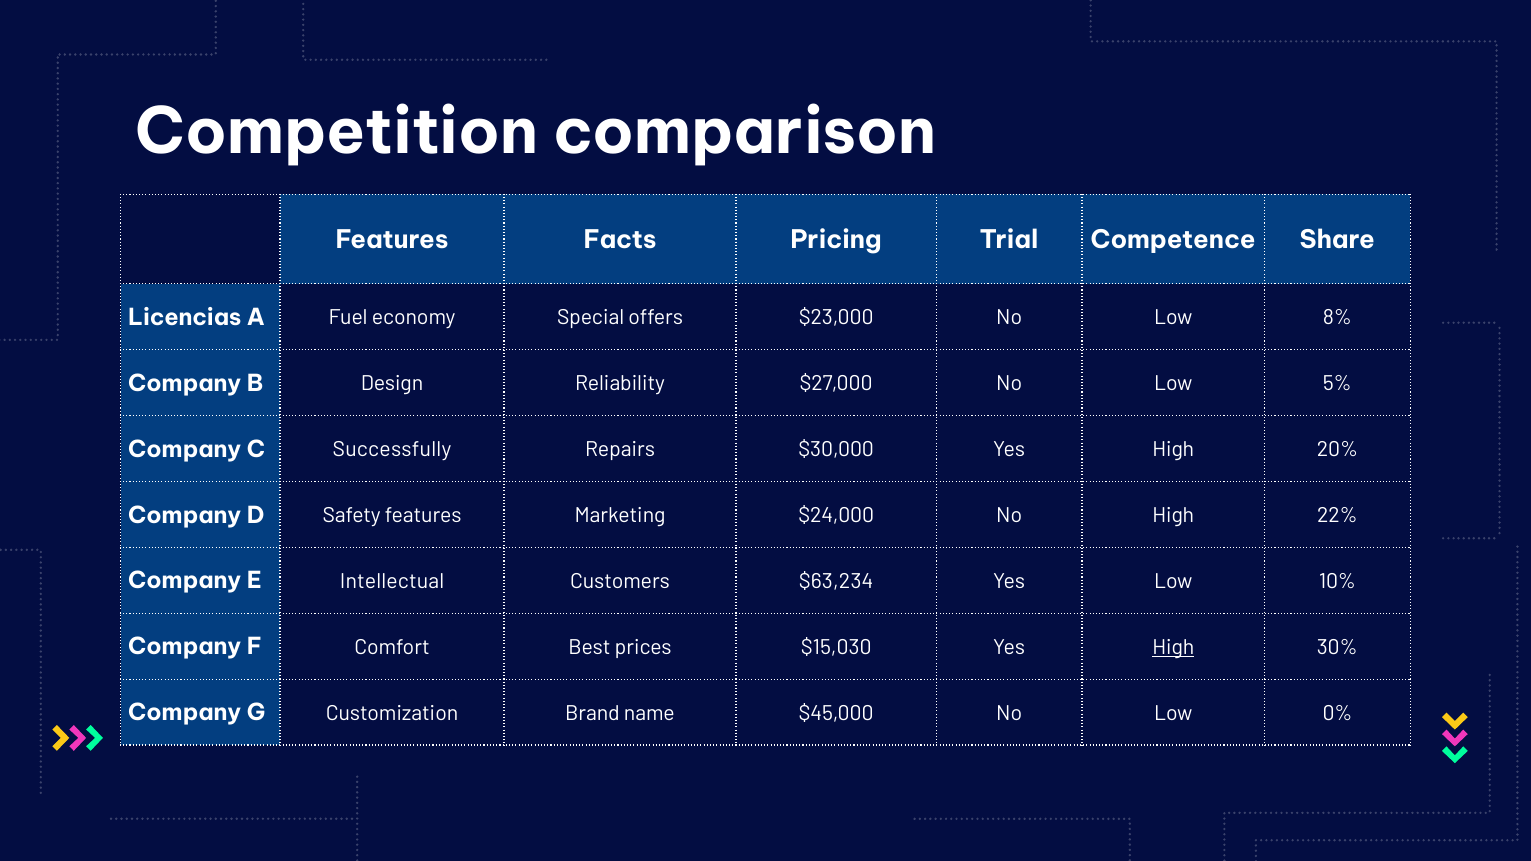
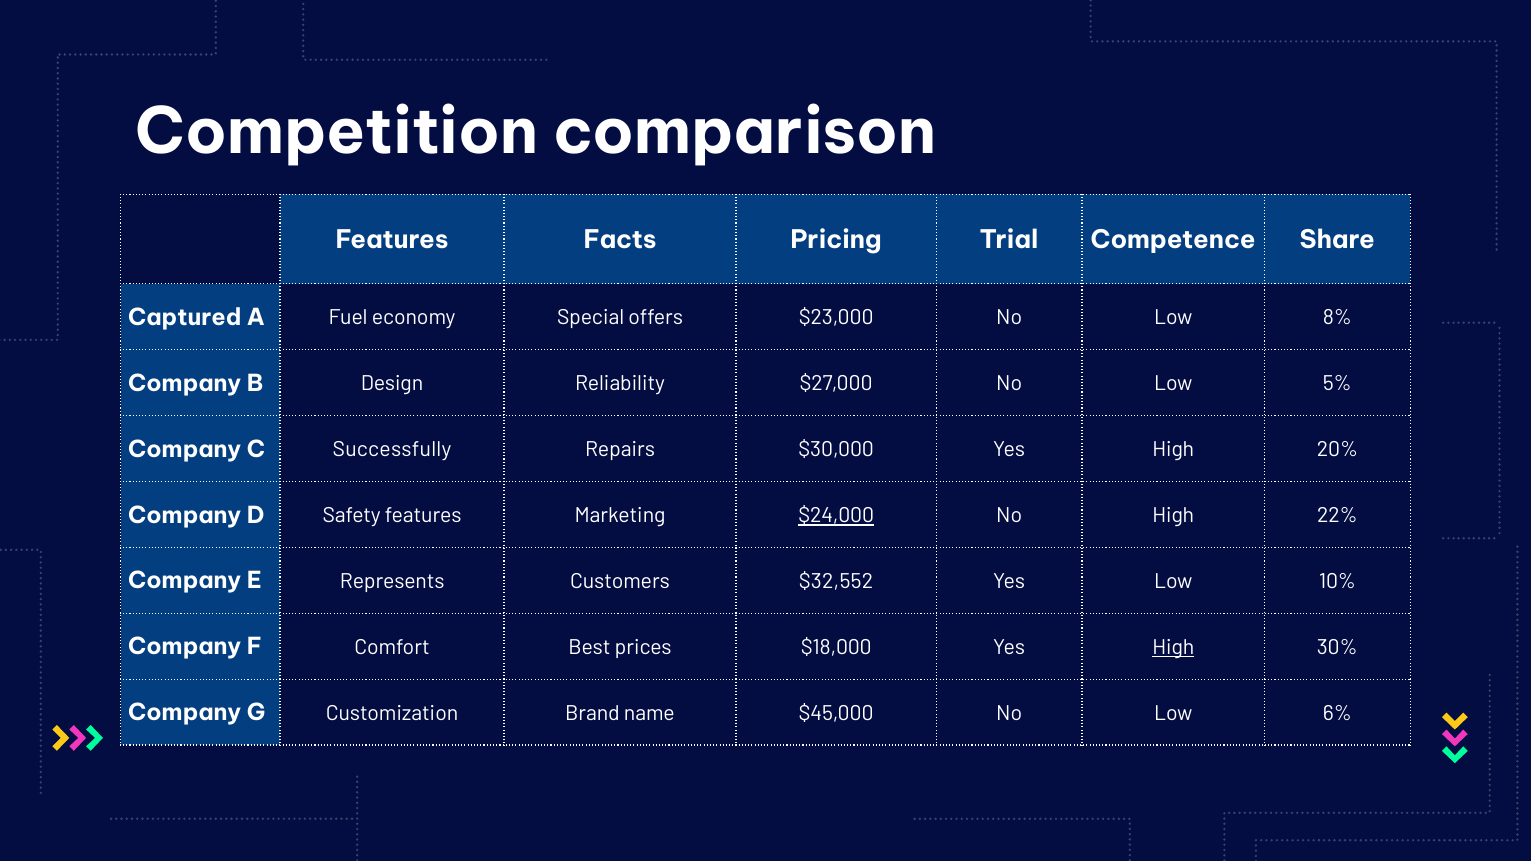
Licencias: Licencias -> Captured
$24,000 underline: none -> present
Intellectual: Intellectual -> Represents
$63,234: $63,234 -> $32,552
$15,030: $15,030 -> $18,000
0%: 0% -> 6%
